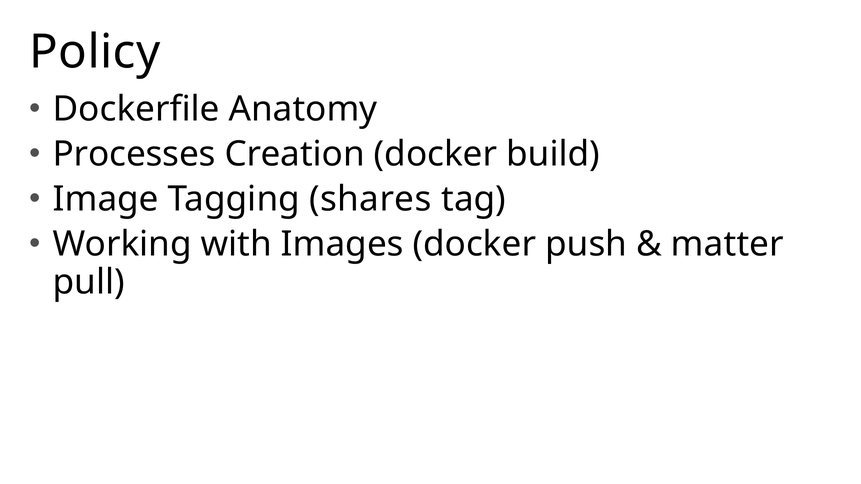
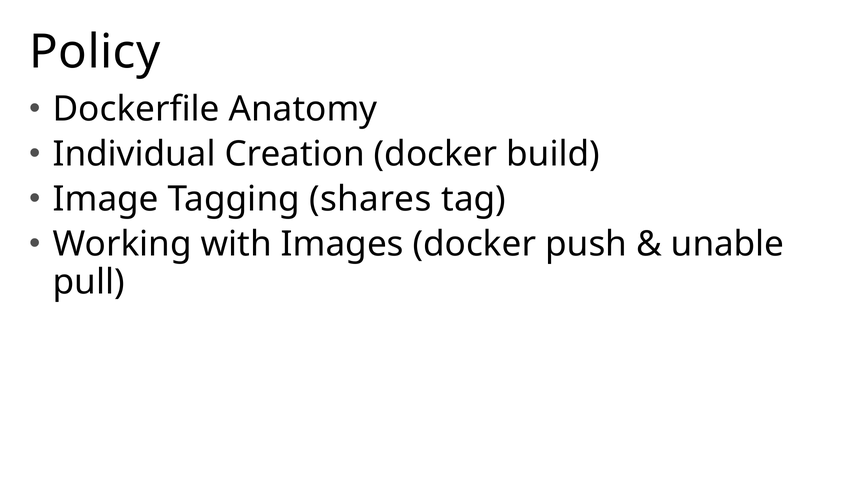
Processes: Processes -> Individual
matter: matter -> unable
